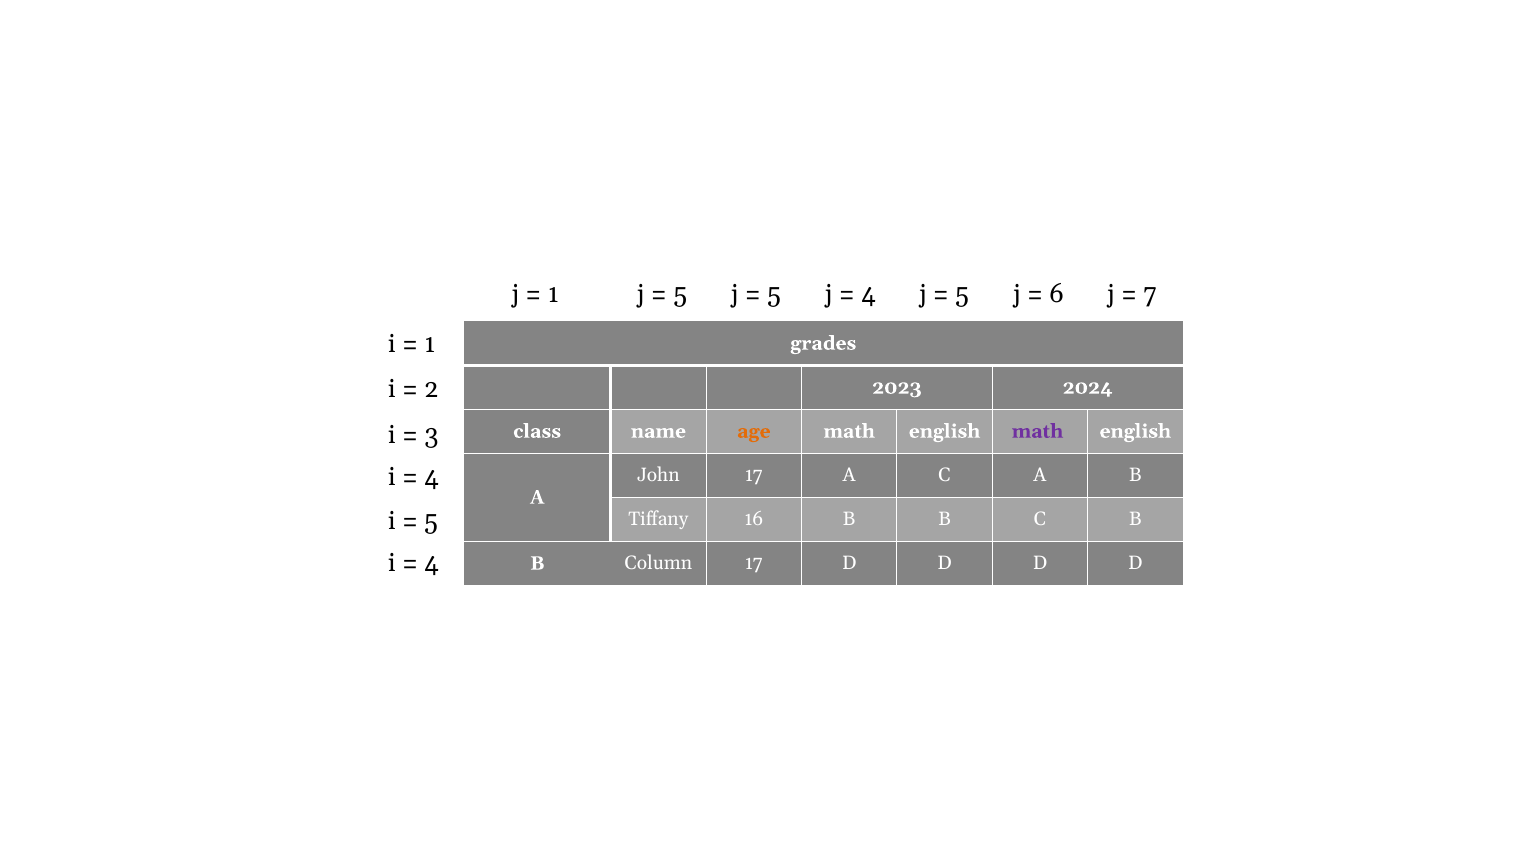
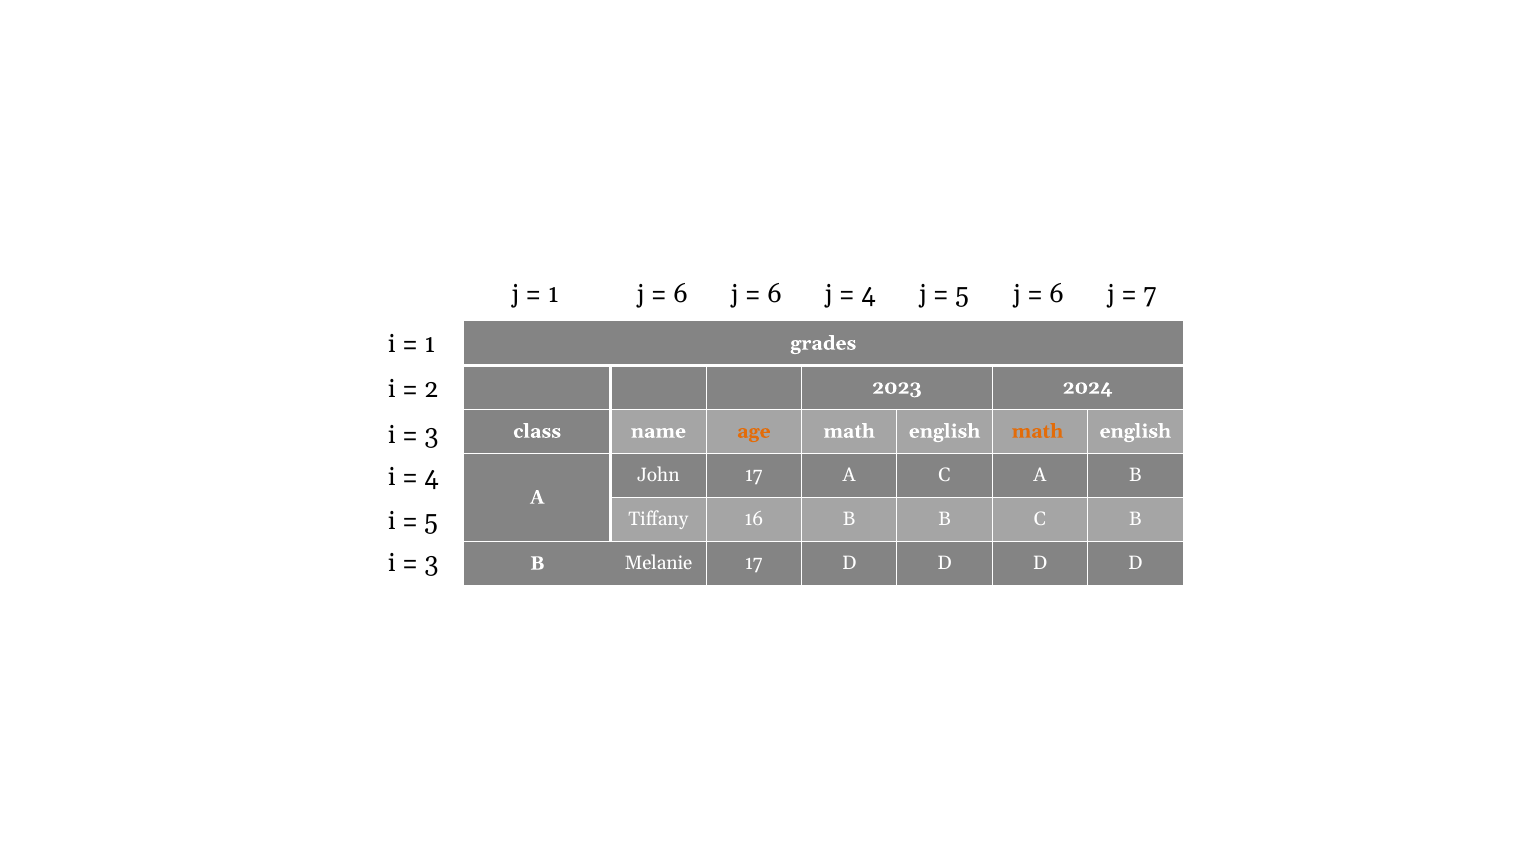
5 at (680, 294): 5 -> 6
5 at (774, 294): 5 -> 6
math at (1037, 431) colour: purple -> orange
4 at (432, 563): 4 -> 3
Column: Column -> Melanie
